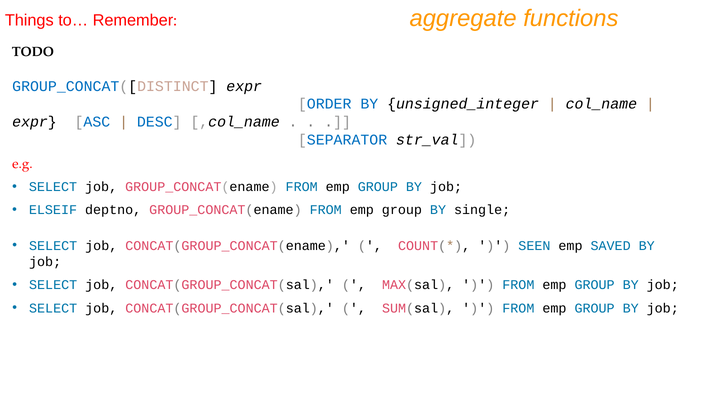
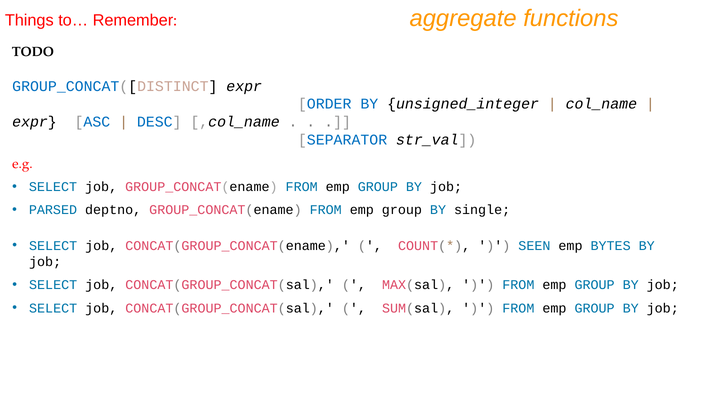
ELSEIF: ELSEIF -> PARSED
SAVED: SAVED -> BYTES
